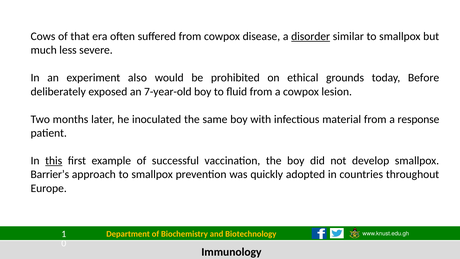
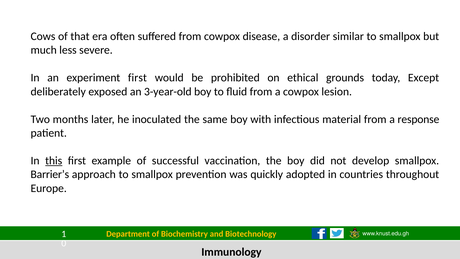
disorder underline: present -> none
experiment also: also -> first
Before: Before -> Except
7-year-old: 7-year-old -> 3-year-old
